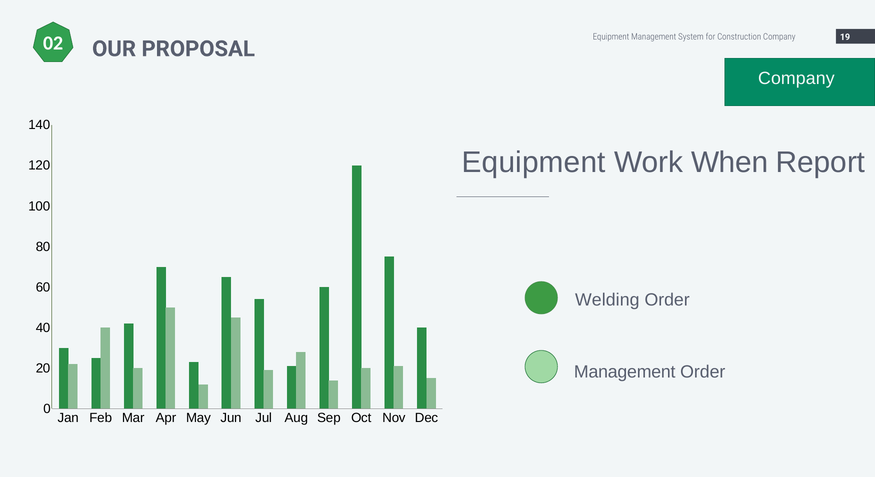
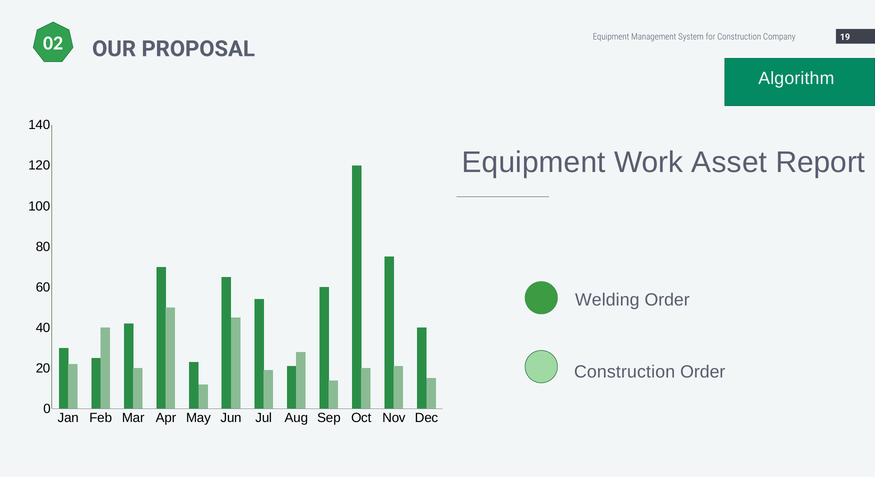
Company at (796, 78): Company -> Algorithm
When: When -> Asset
Management at (625, 372): Management -> Construction
